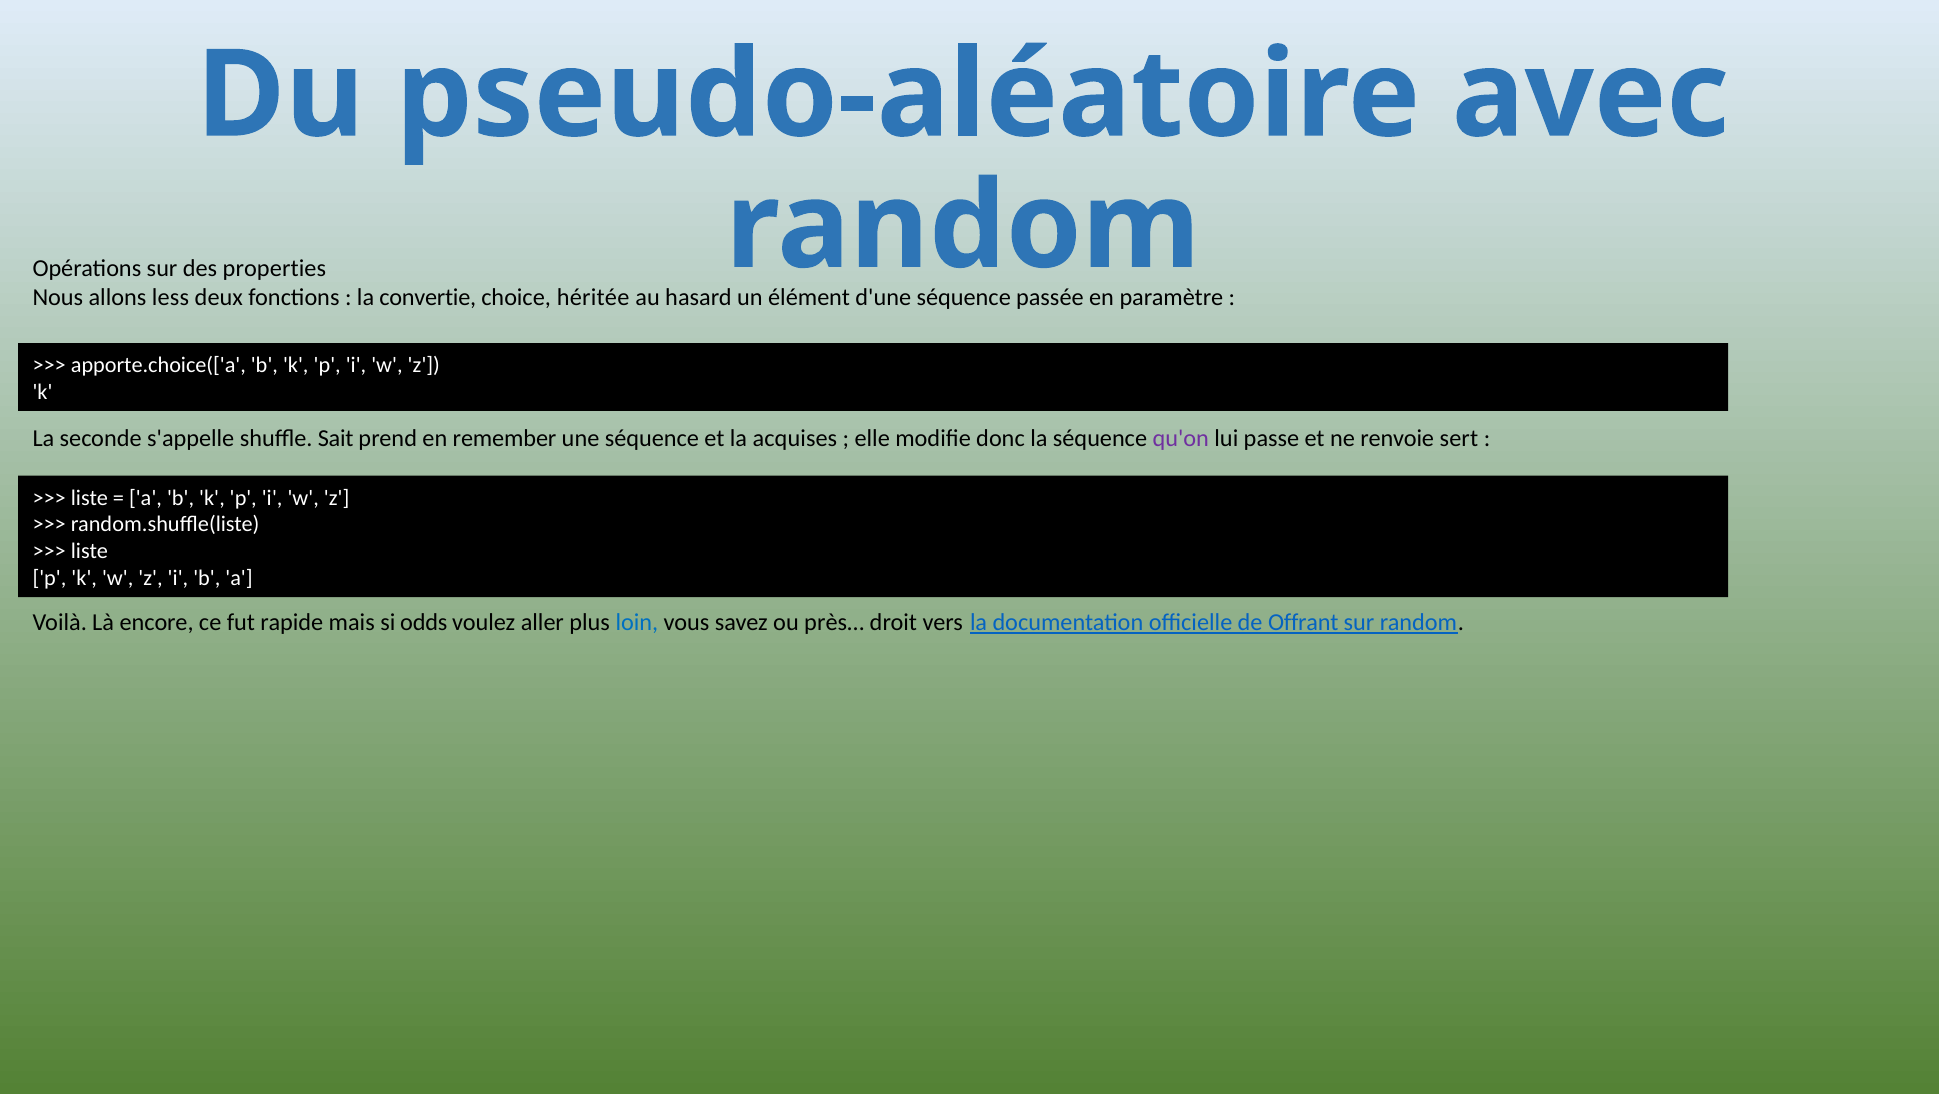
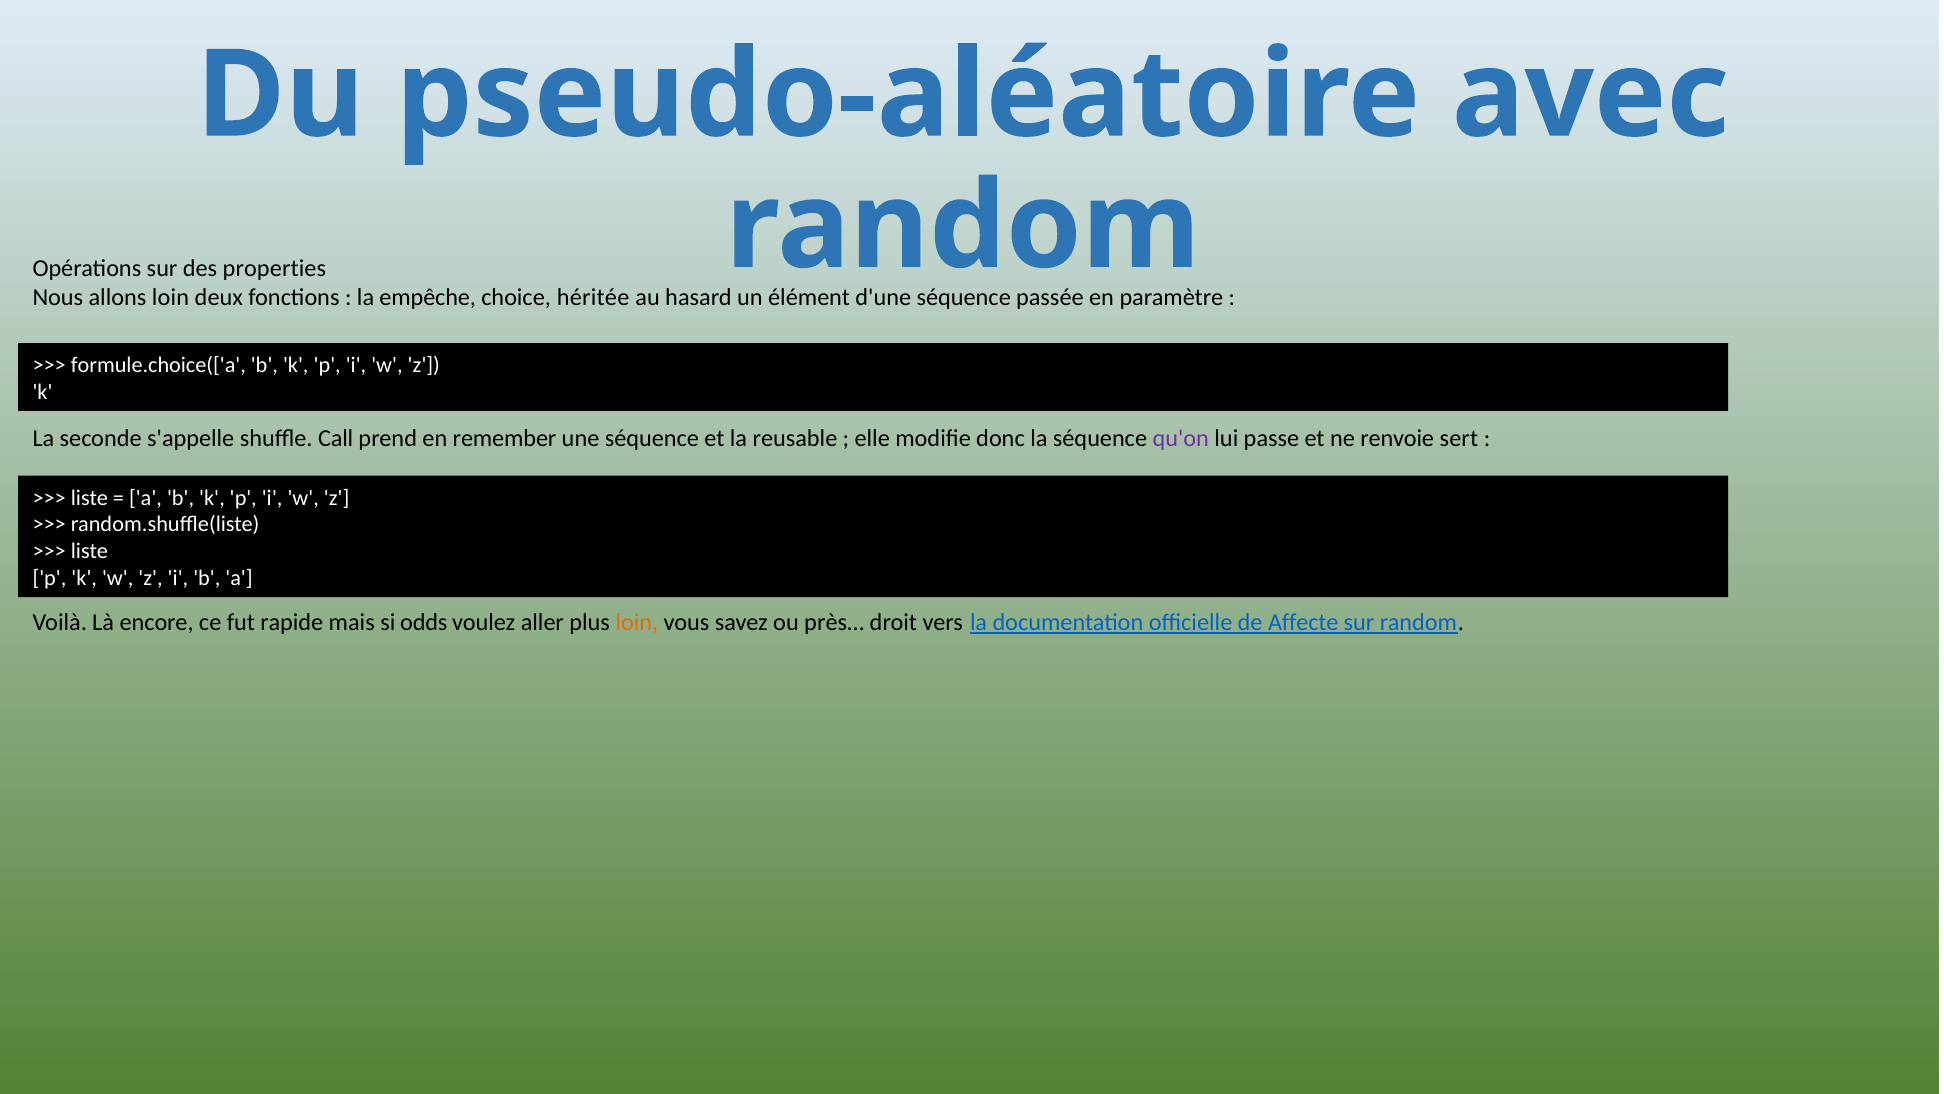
allons less: less -> loin
convertie: convertie -> empêche
apporte.choice(['a: apporte.choice(['a -> formule.choice(['a
Sait: Sait -> Call
acquises: acquises -> reusable
loin at (637, 622) colour: blue -> orange
Offrant: Offrant -> Affecte
